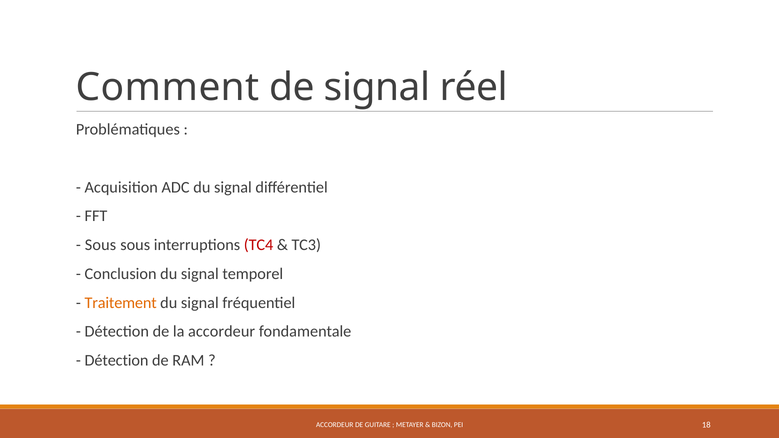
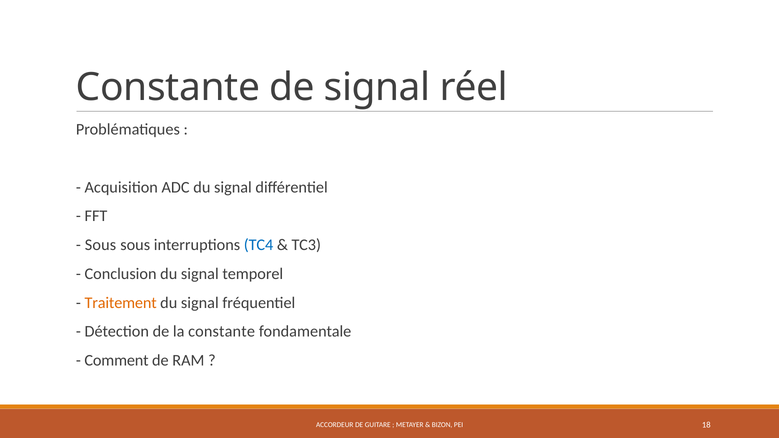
Comment at (168, 87): Comment -> Constante
TC4 colour: red -> blue
la accordeur: accordeur -> constante
Détection at (117, 361): Détection -> Comment
